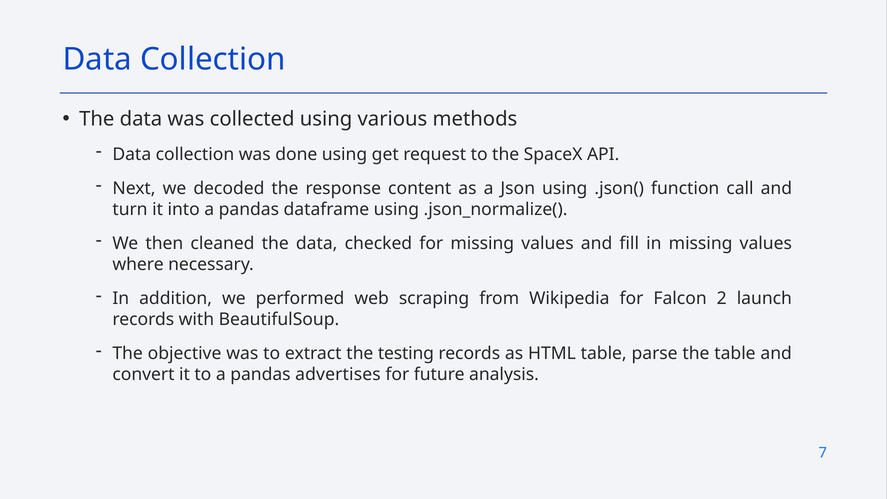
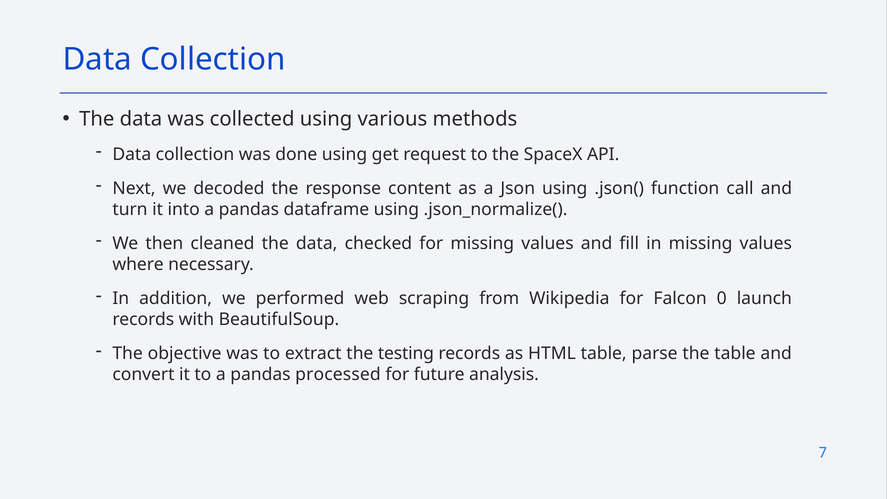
2: 2 -> 0
advertises: advertises -> processed
